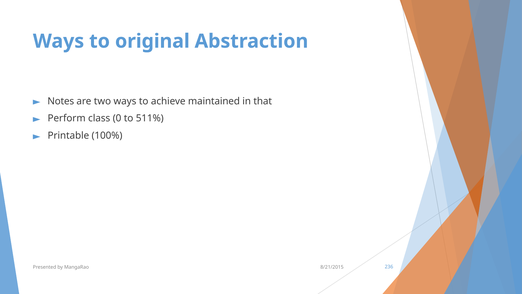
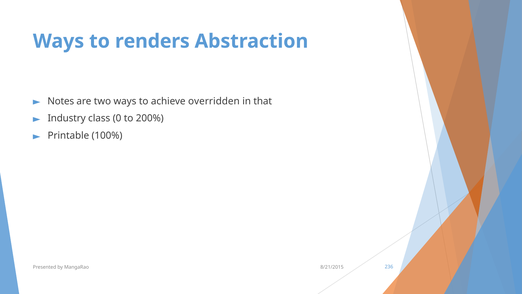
original: original -> renders
maintained: maintained -> overridden
Perform: Perform -> Industry
511%: 511% -> 200%
